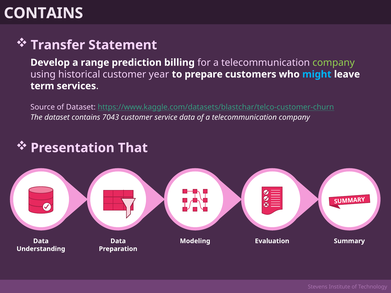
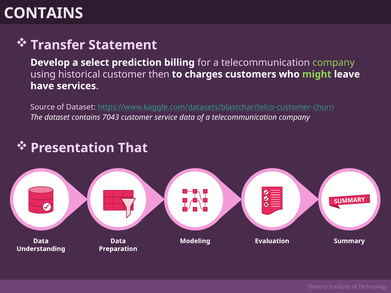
range: range -> select
year: year -> then
prepare: prepare -> charges
might colour: light blue -> light green
term: term -> have
